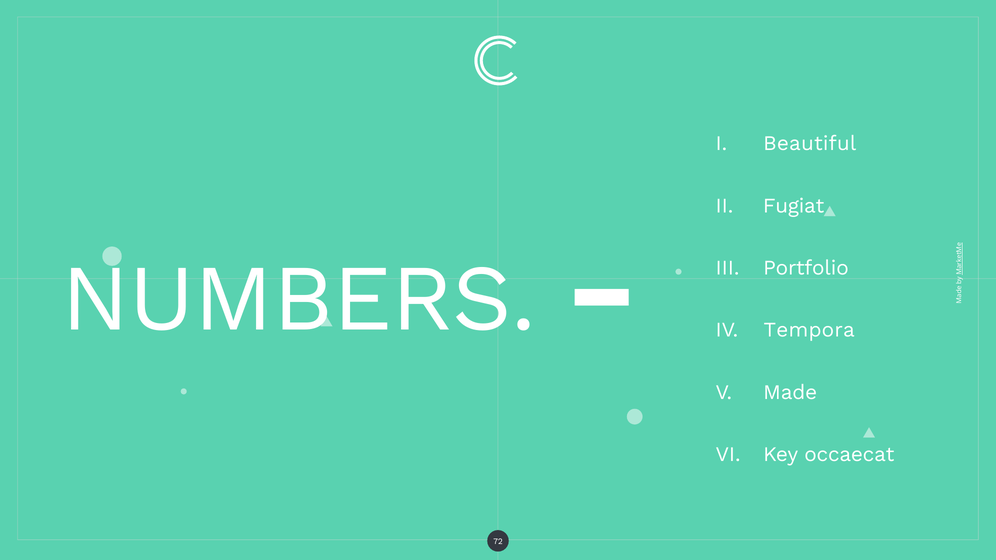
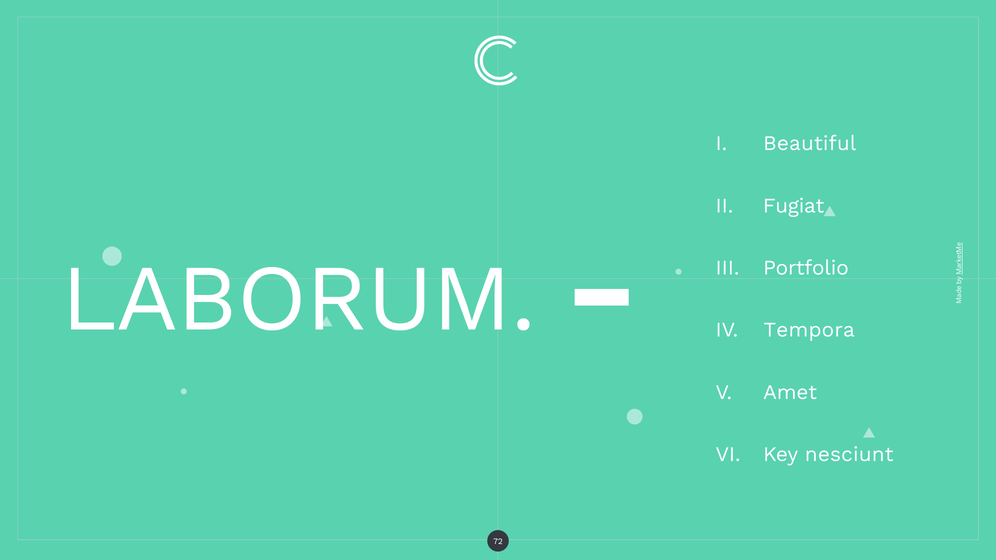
NUMBERS: NUMBERS -> LABORUM
Made: Made -> Amet
occaecat: occaecat -> nesciunt
